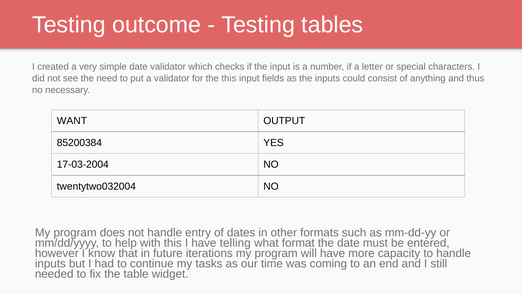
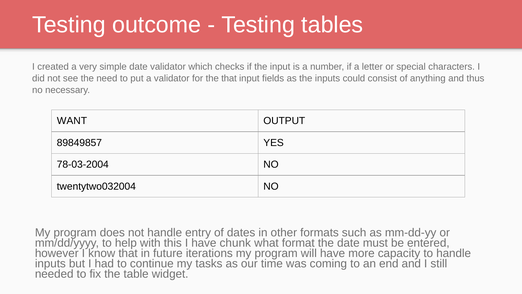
the this: this -> that
85200384: 85200384 -> 89849857
17-03-2004: 17-03-2004 -> 78-03-2004
telling: telling -> chunk
